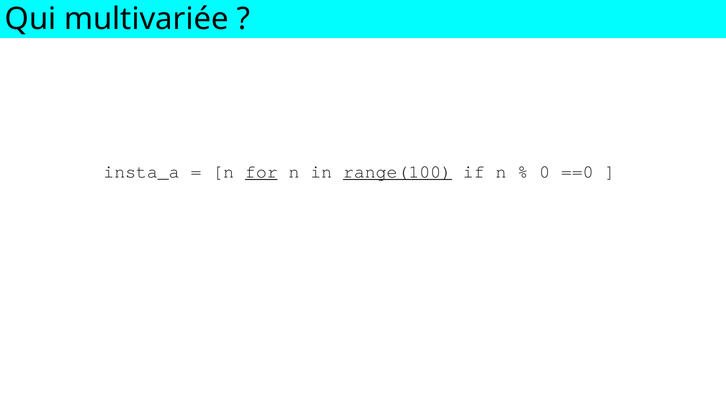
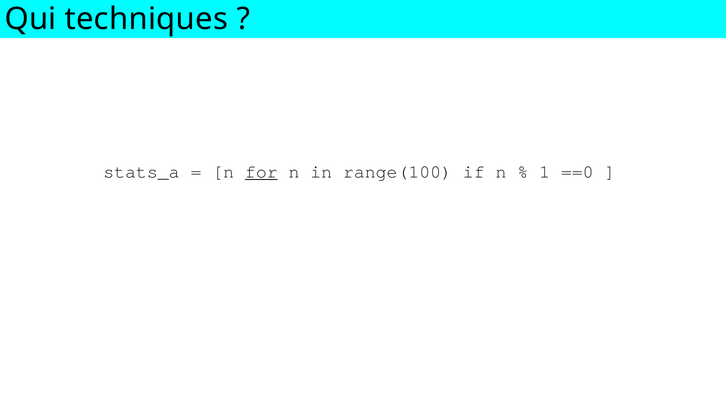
multivariée: multivariée -> techniques
insta_a: insta_a -> stats_a
range(100 underline: present -> none
0: 0 -> 1
